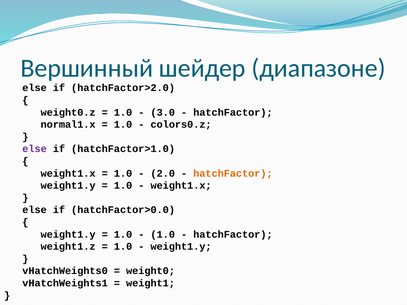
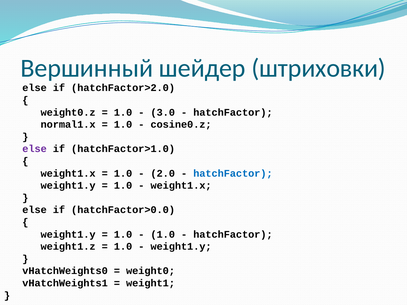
диапазоне: диапазоне -> штриховки
colors0.z: colors0.z -> cosine0.z
hatchFactor at (233, 173) colour: orange -> blue
